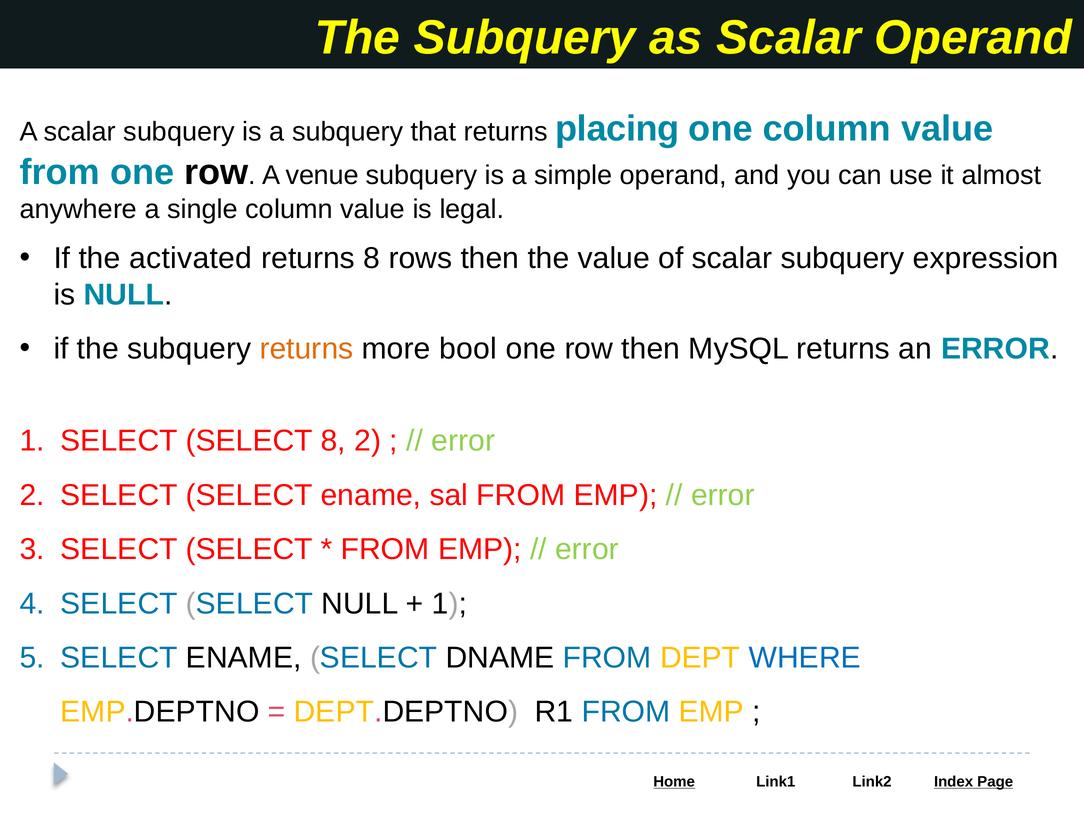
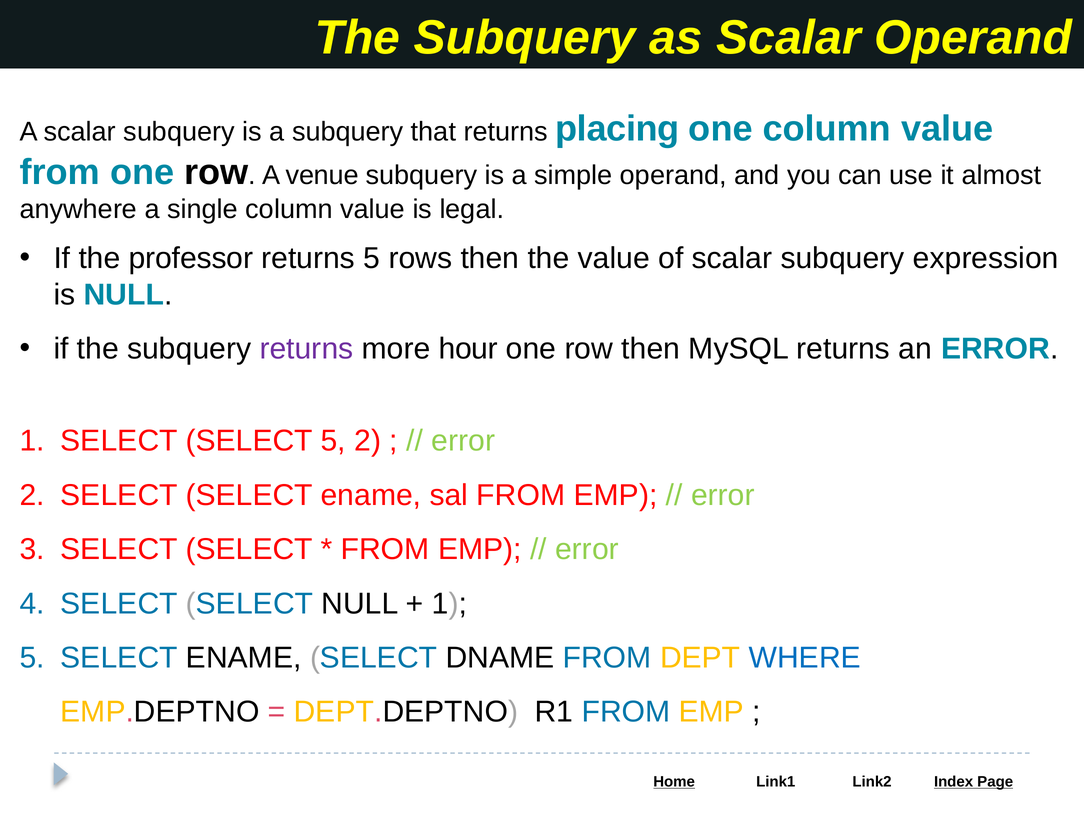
activated: activated -> professor
returns 8: 8 -> 5
returns at (306, 349) colour: orange -> purple
bool: bool -> hour
SELECT 8: 8 -> 5
